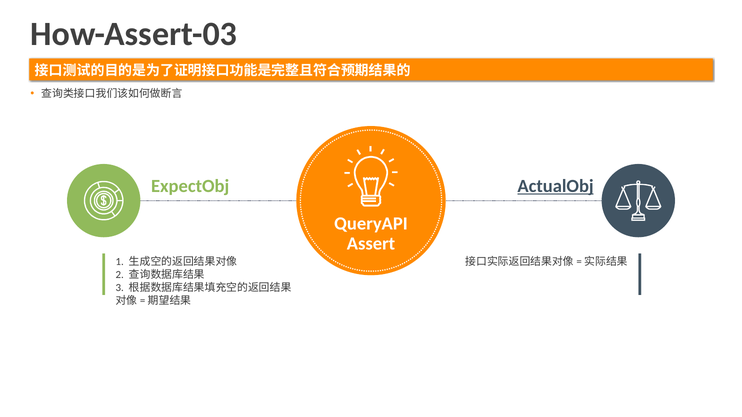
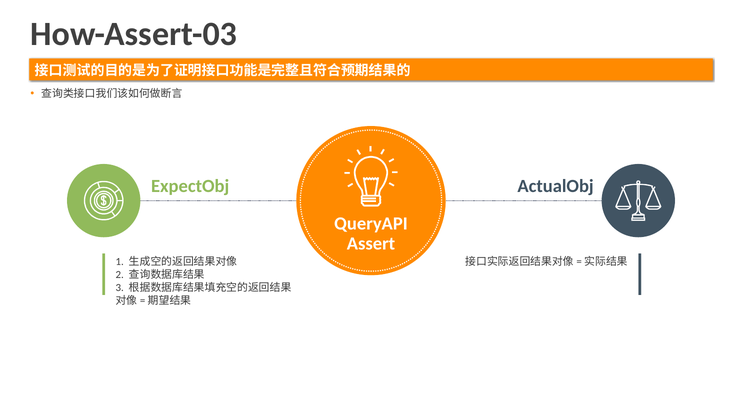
ActualObj underline: present -> none
